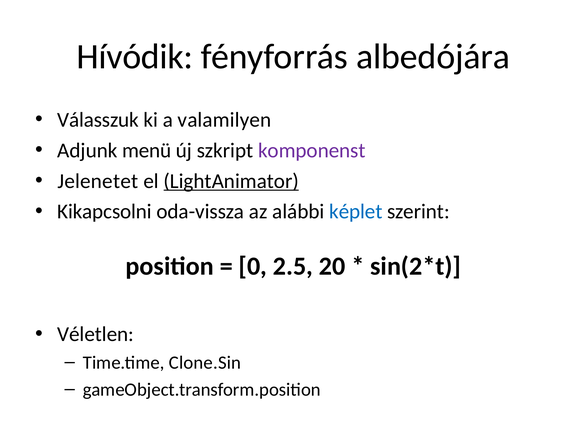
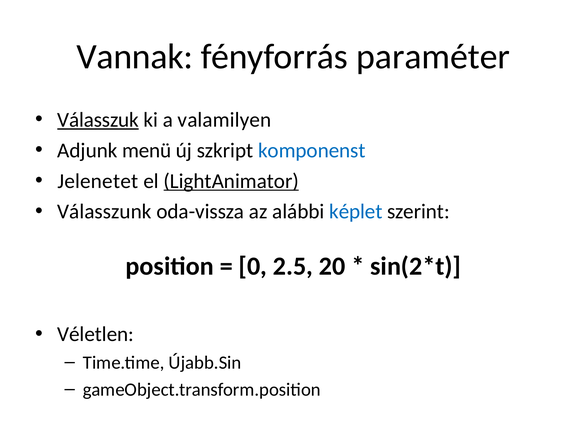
Hívódik: Hívódik -> Vannak
albedójára: albedójára -> paraméter
Válasszuk underline: none -> present
komponenst colour: purple -> blue
Kikapcsolni: Kikapcsolni -> Válasszunk
Clone.Sin: Clone.Sin -> Újabb.Sin
